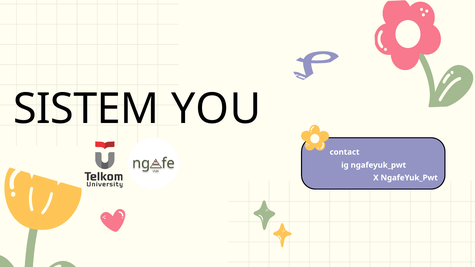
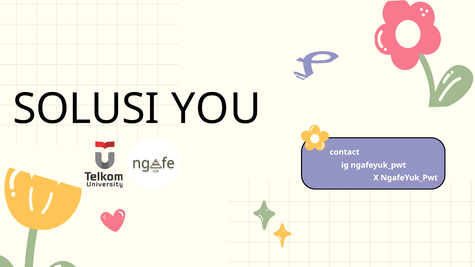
SISTEM: SISTEM -> SOLUSI
